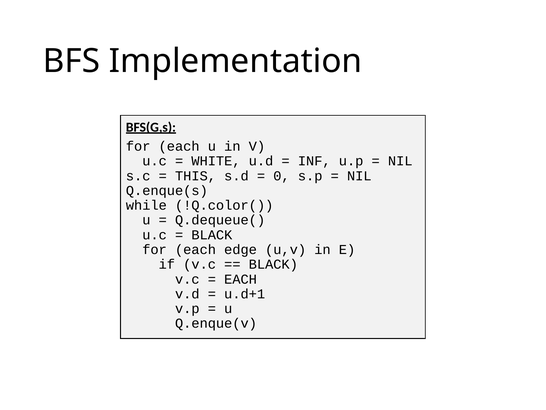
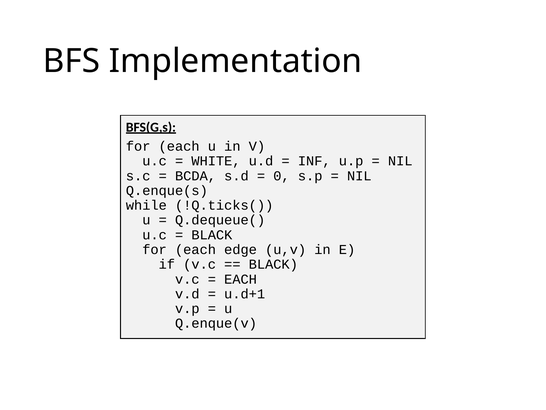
THIS: THIS -> BCDA
!Q.color(: !Q.color( -> !Q.ticks(
